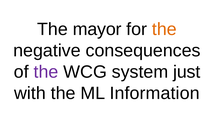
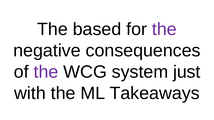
mayor: mayor -> based
the at (164, 29) colour: orange -> purple
Information: Information -> Takeaways
